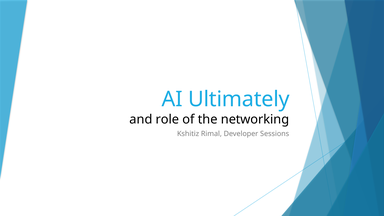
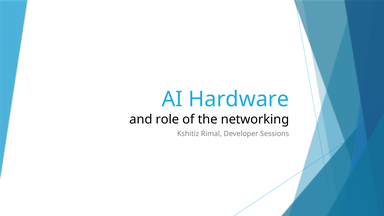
Ultimately: Ultimately -> Hardware
